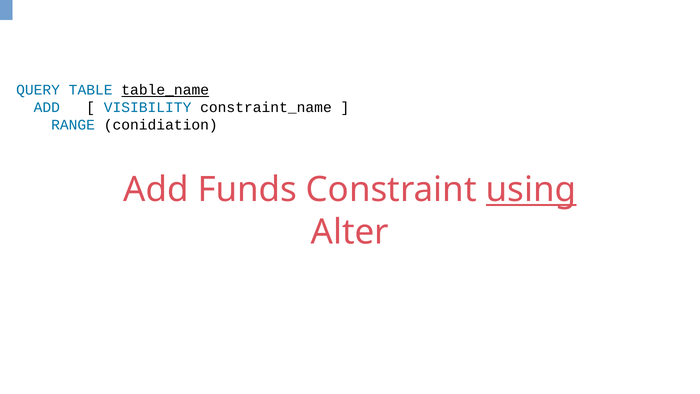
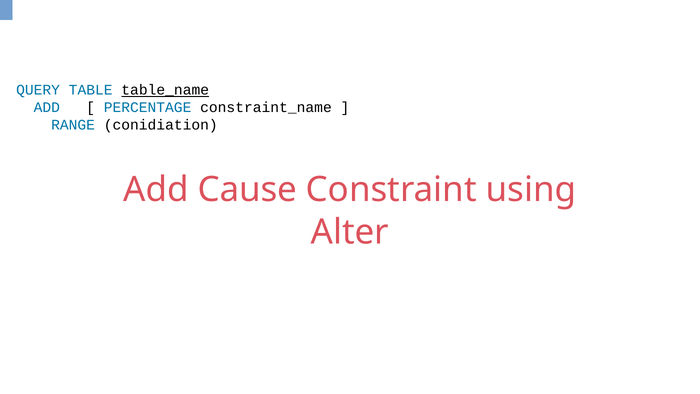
VISIBILITY: VISIBILITY -> PERCENTAGE
Funds: Funds -> Cause
using underline: present -> none
